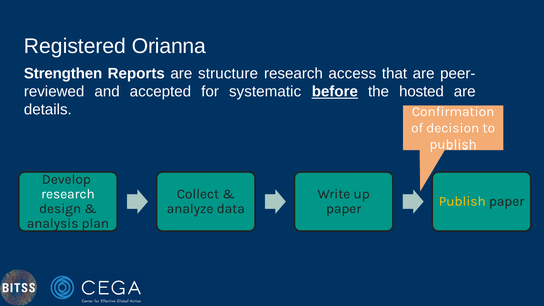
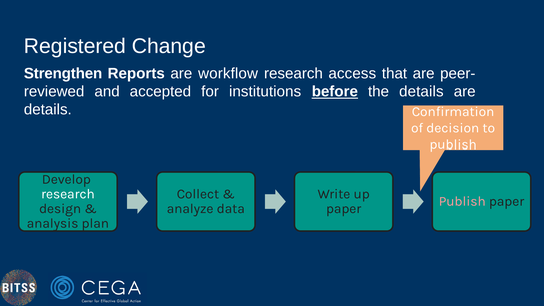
Orianna: Orianna -> Change
structure: structure -> workflow
systematic: systematic -> institutions
the hosted: hosted -> details
Publish at (462, 201) colour: yellow -> pink
